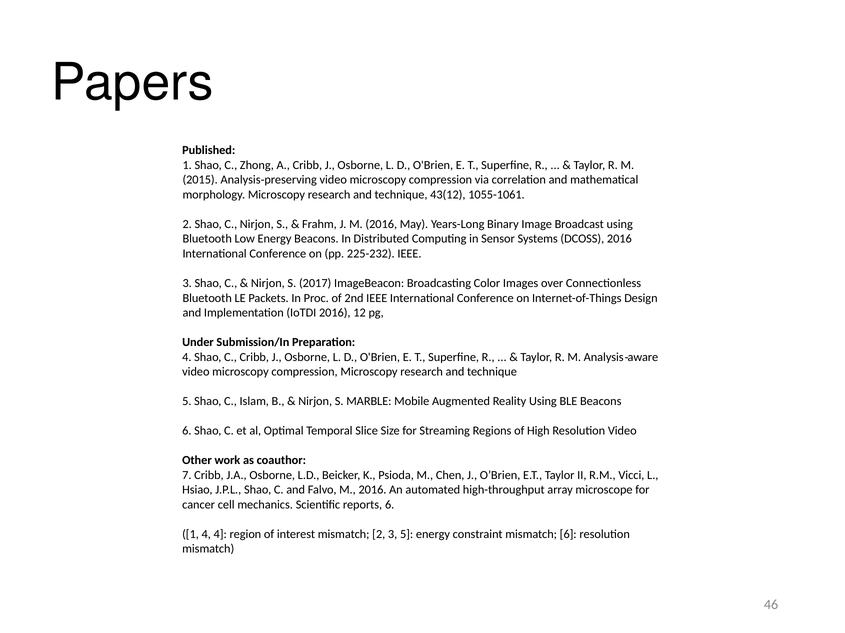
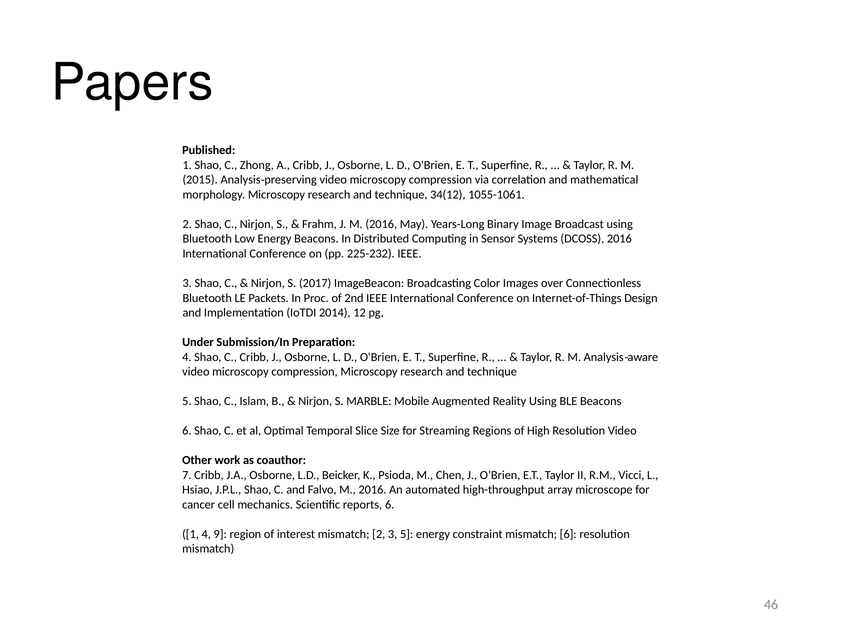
43(12: 43(12 -> 34(12
IoTDI 2016: 2016 -> 2014
4 4: 4 -> 9
